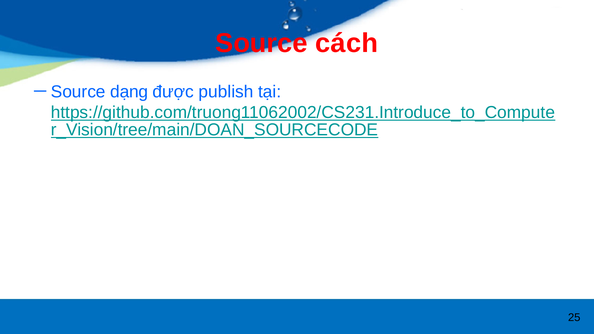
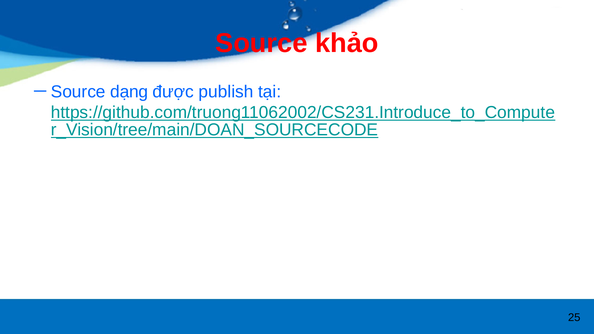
cách: cách -> khảo
